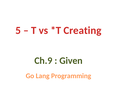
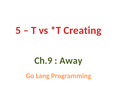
Given: Given -> Away
